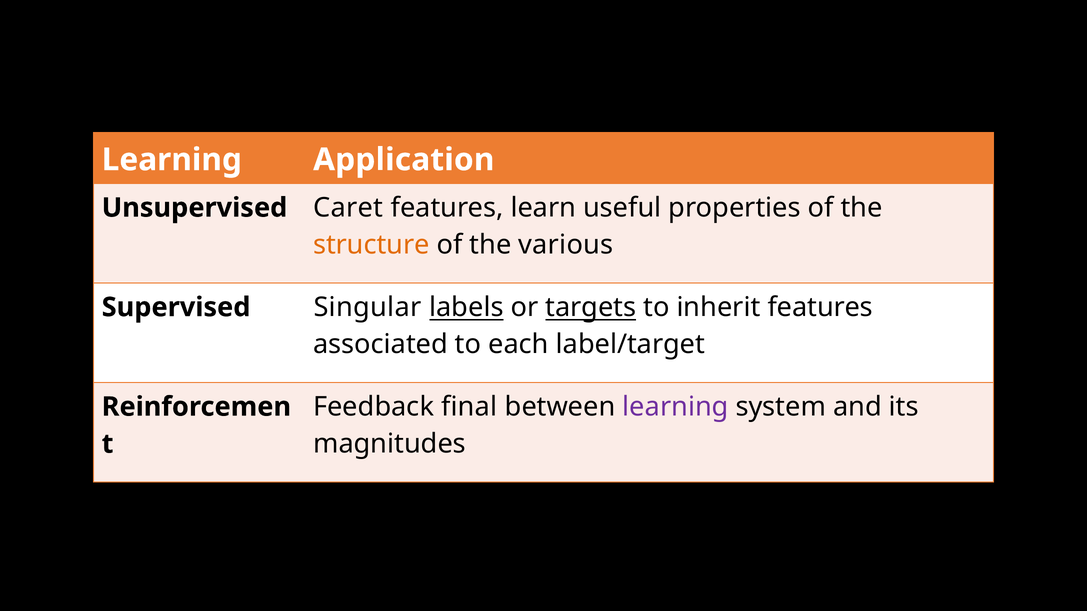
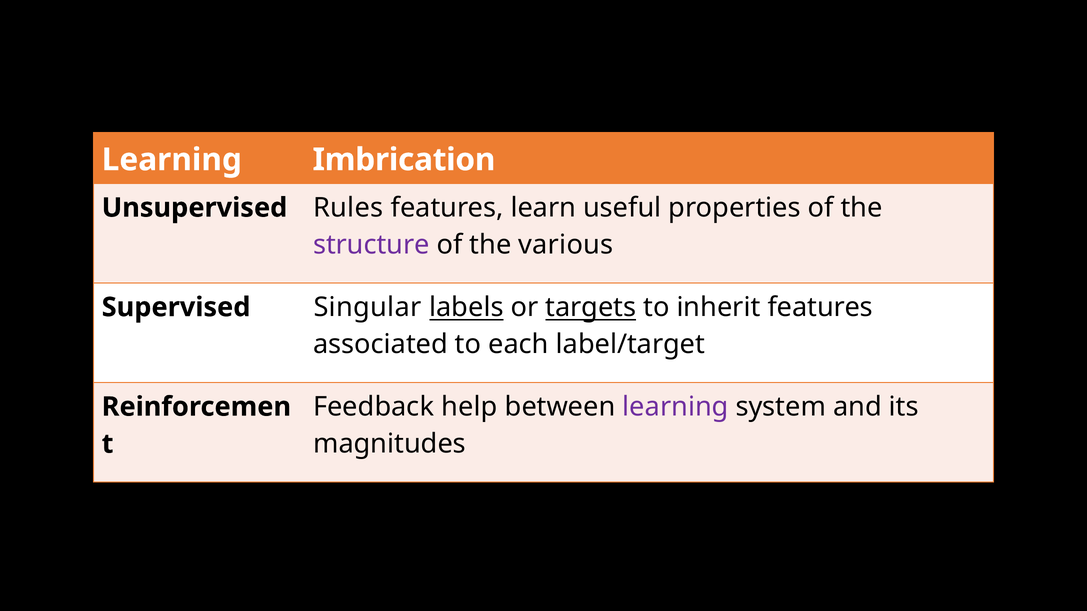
Application: Application -> Imbrication
Caret: Caret -> Rules
structure colour: orange -> purple
final: final -> help
